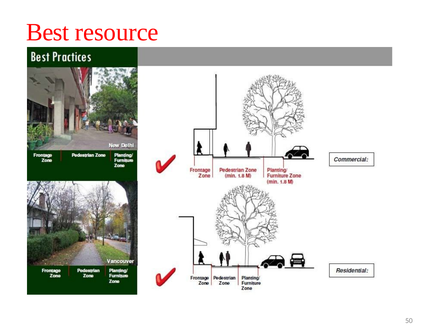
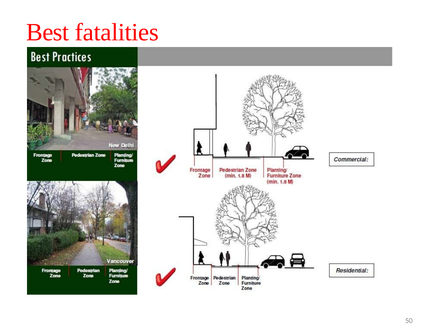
resource: resource -> fatalities
